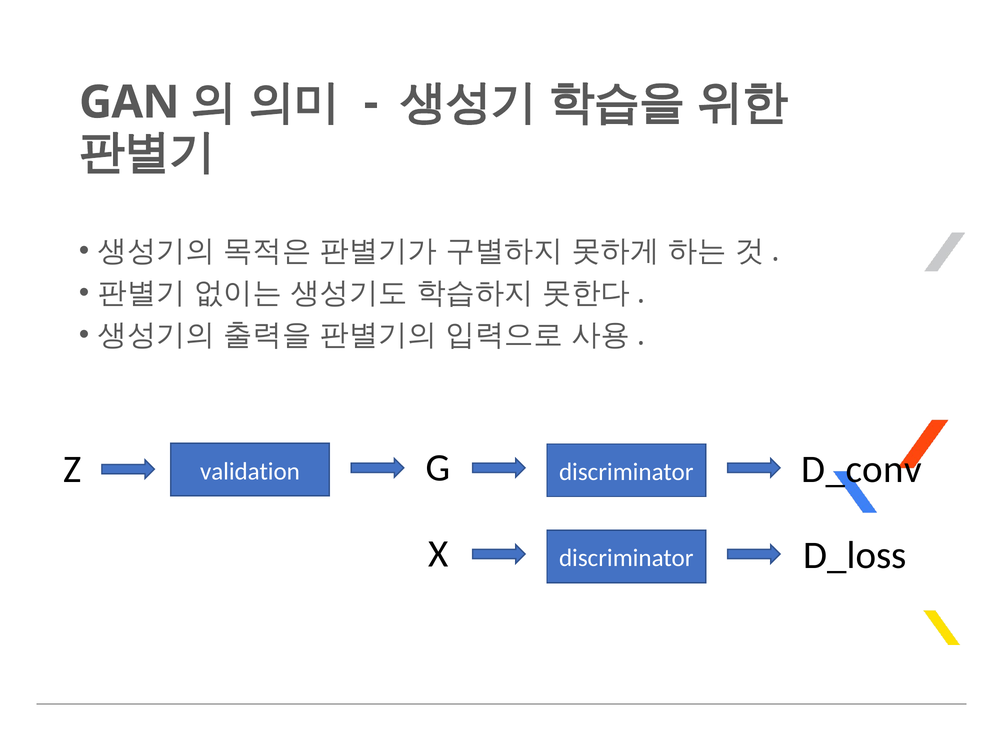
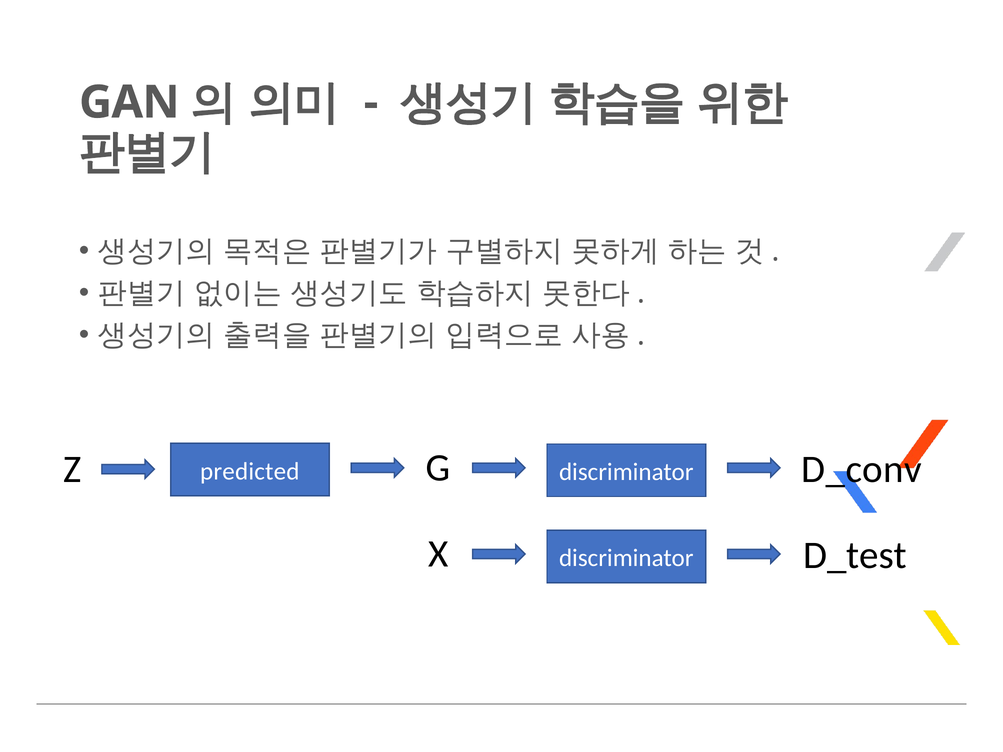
validation: validation -> predicted
D_loss: D_loss -> D_test
